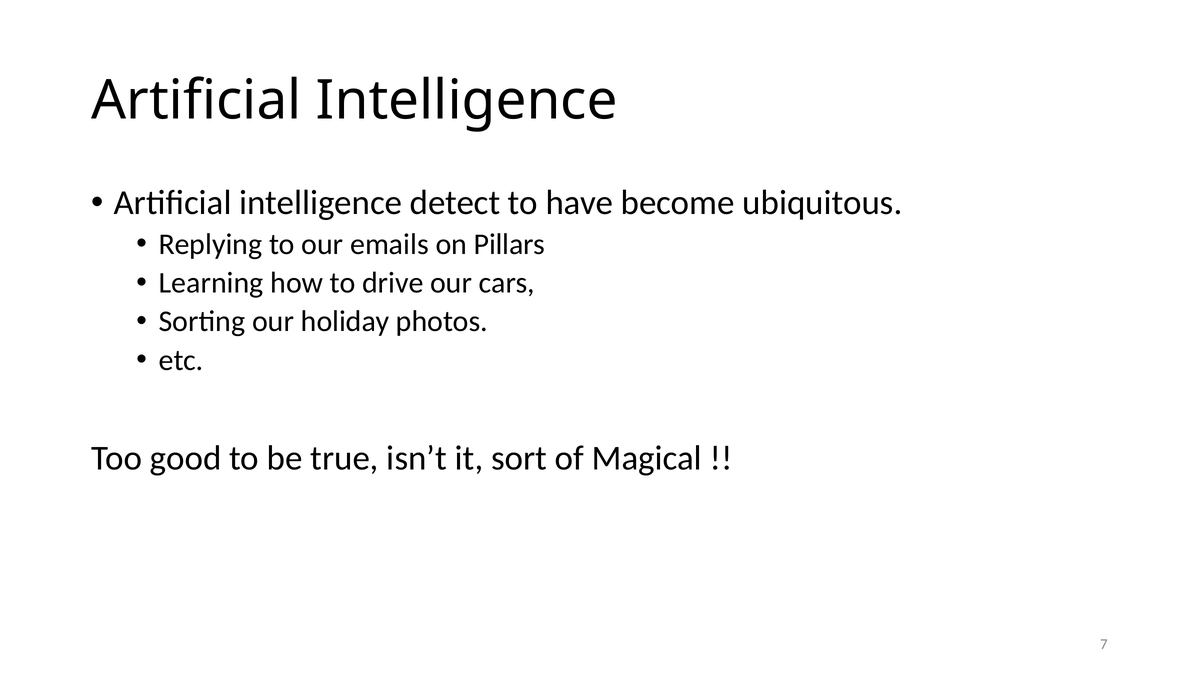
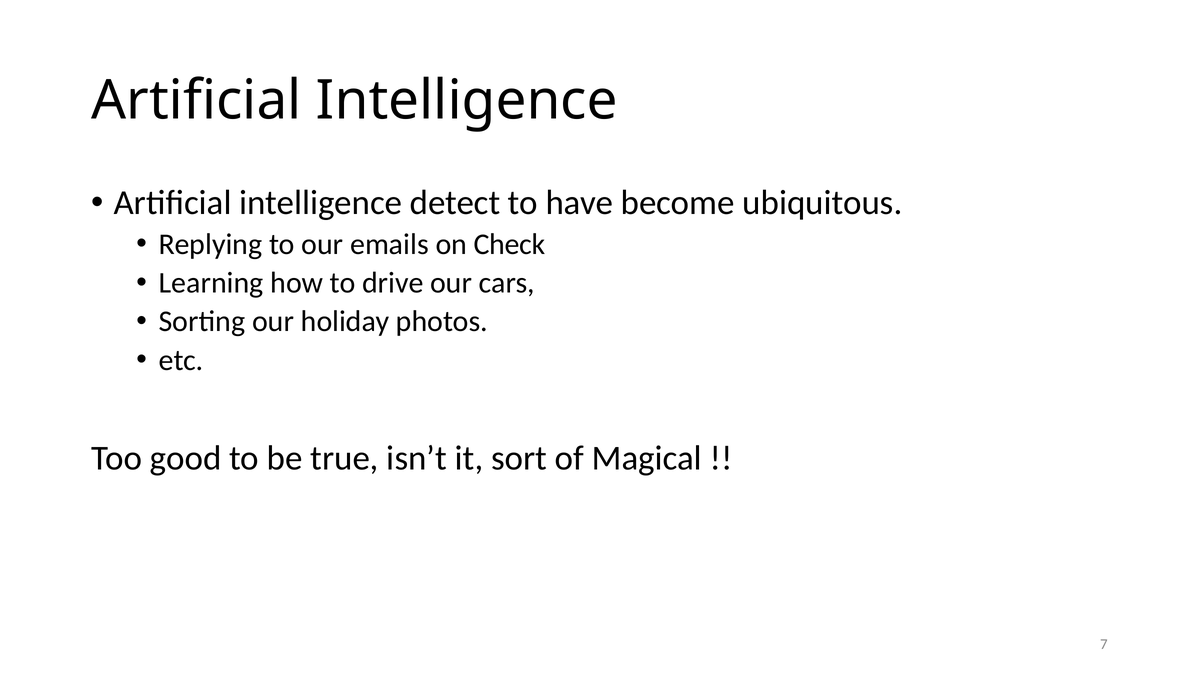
Pillars: Pillars -> Check
